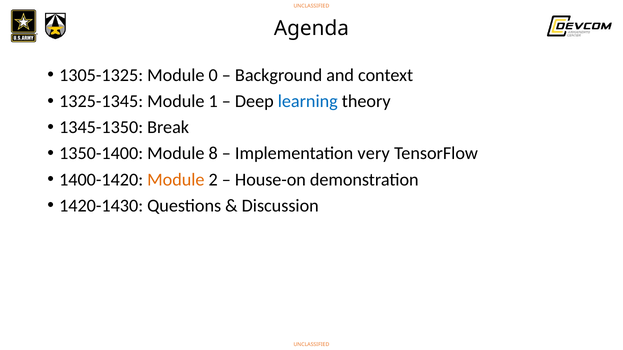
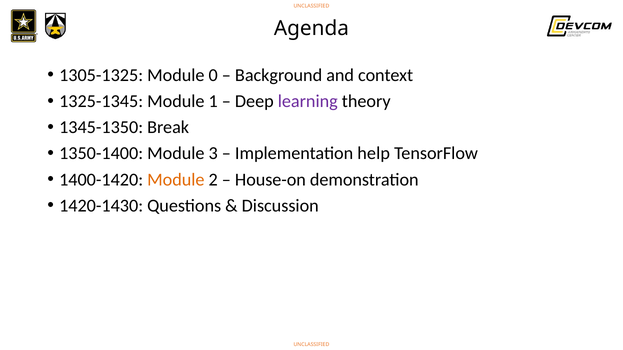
learning colour: blue -> purple
8: 8 -> 3
very: very -> help
